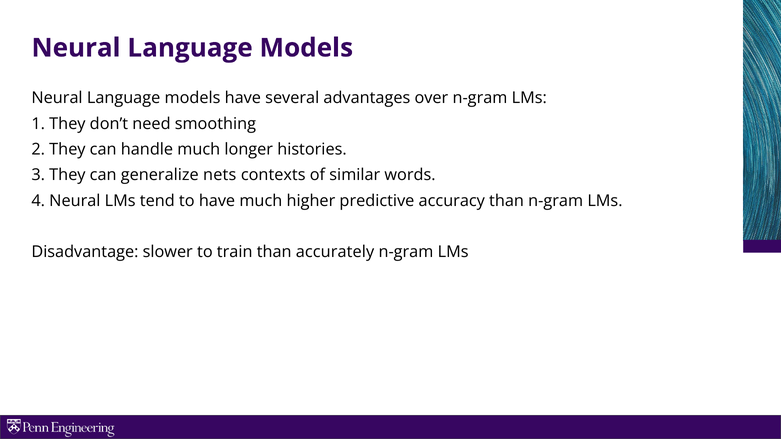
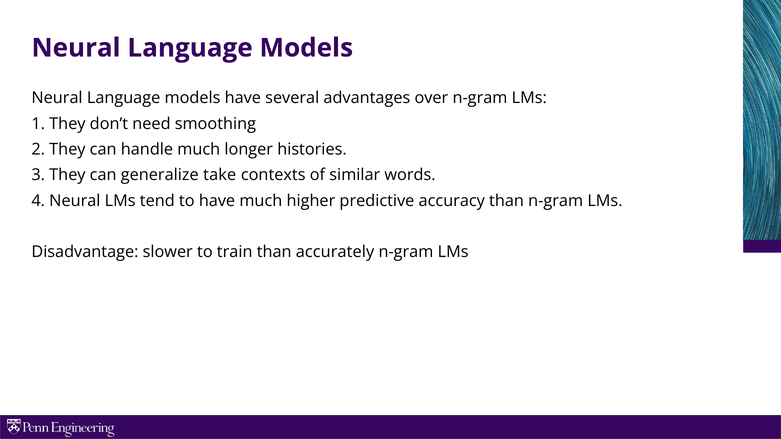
nets: nets -> take
